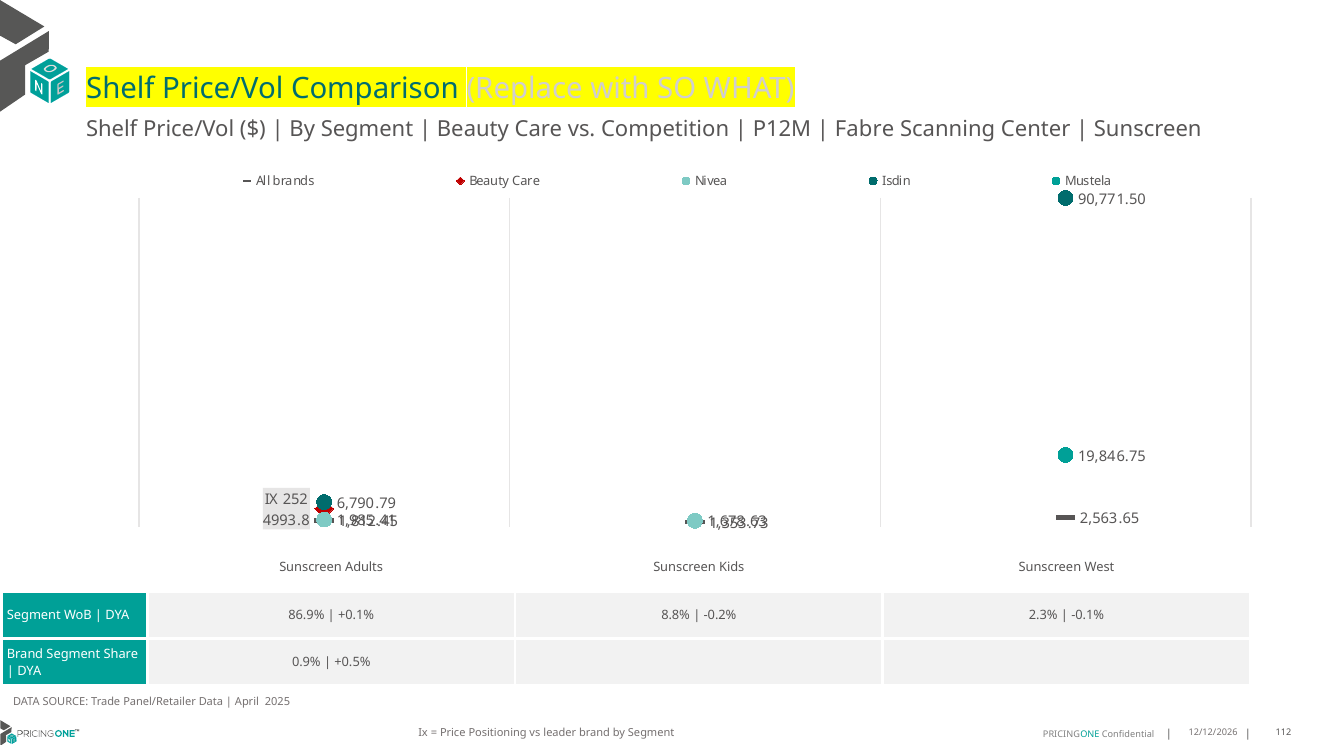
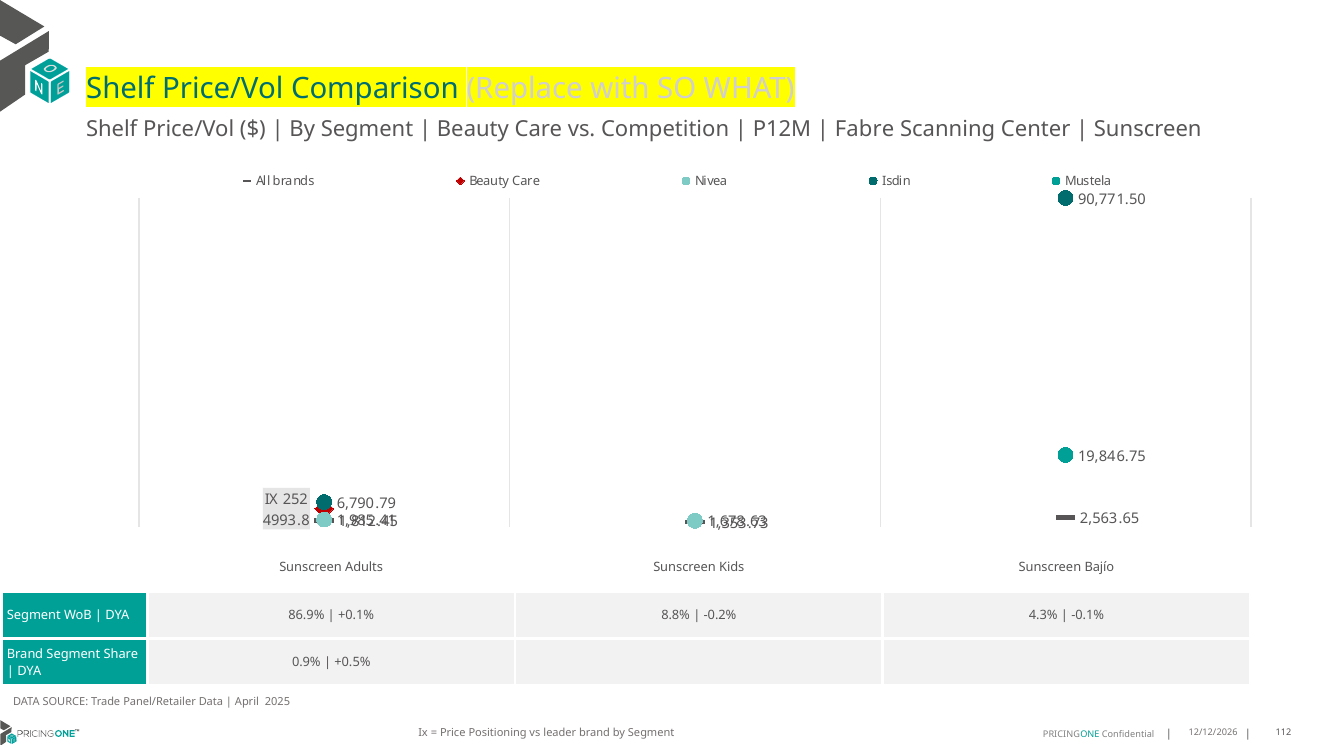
West: West -> Bajío
2.3%: 2.3% -> 4.3%
